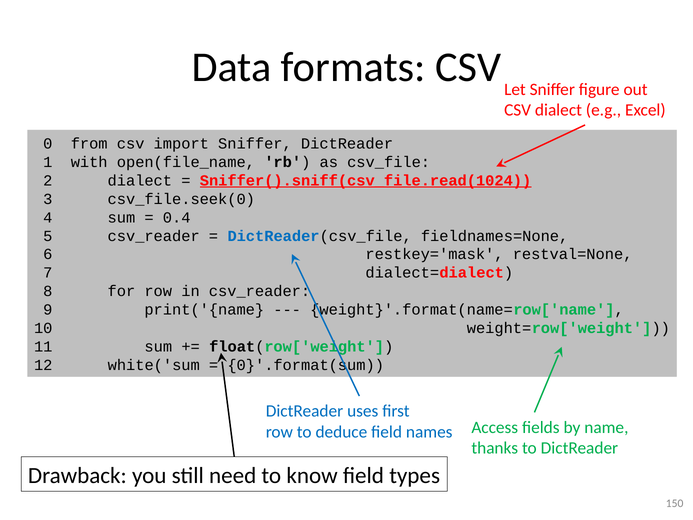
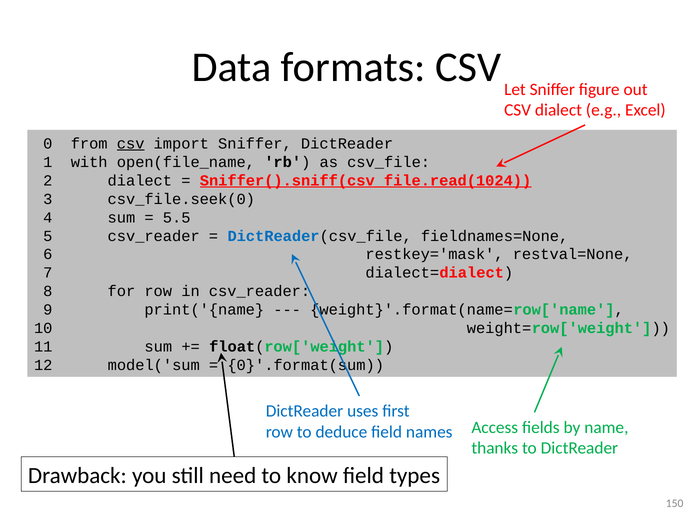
csv at (131, 143) underline: none -> present
0.4: 0.4 -> 5.5
white('sum: white('sum -> model('sum
